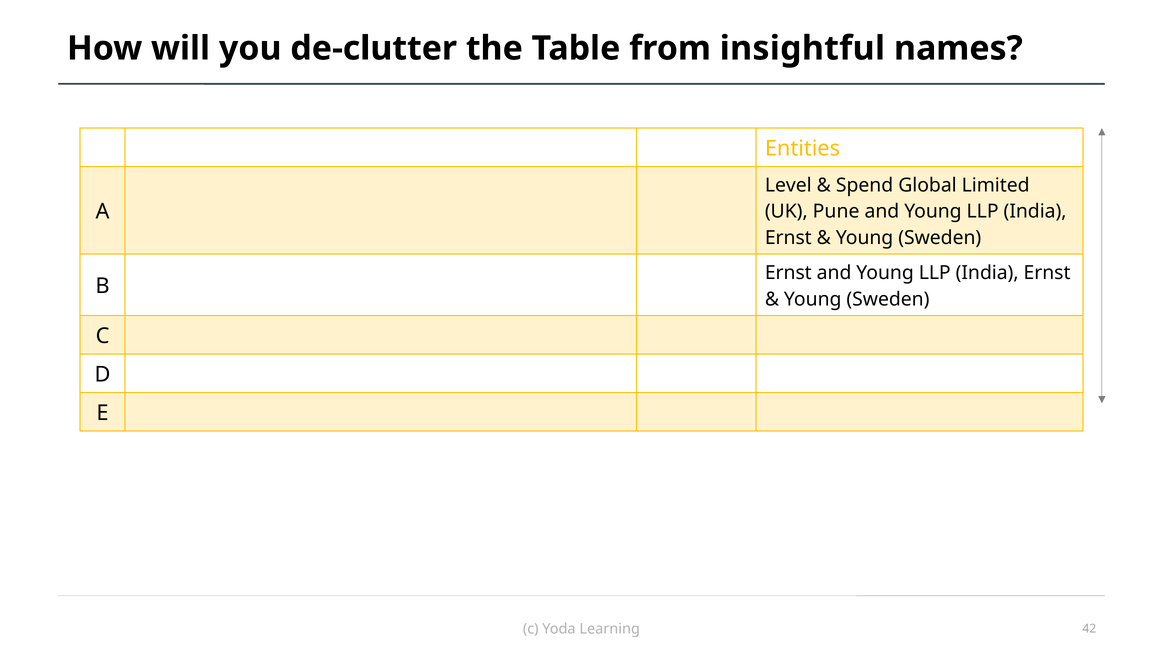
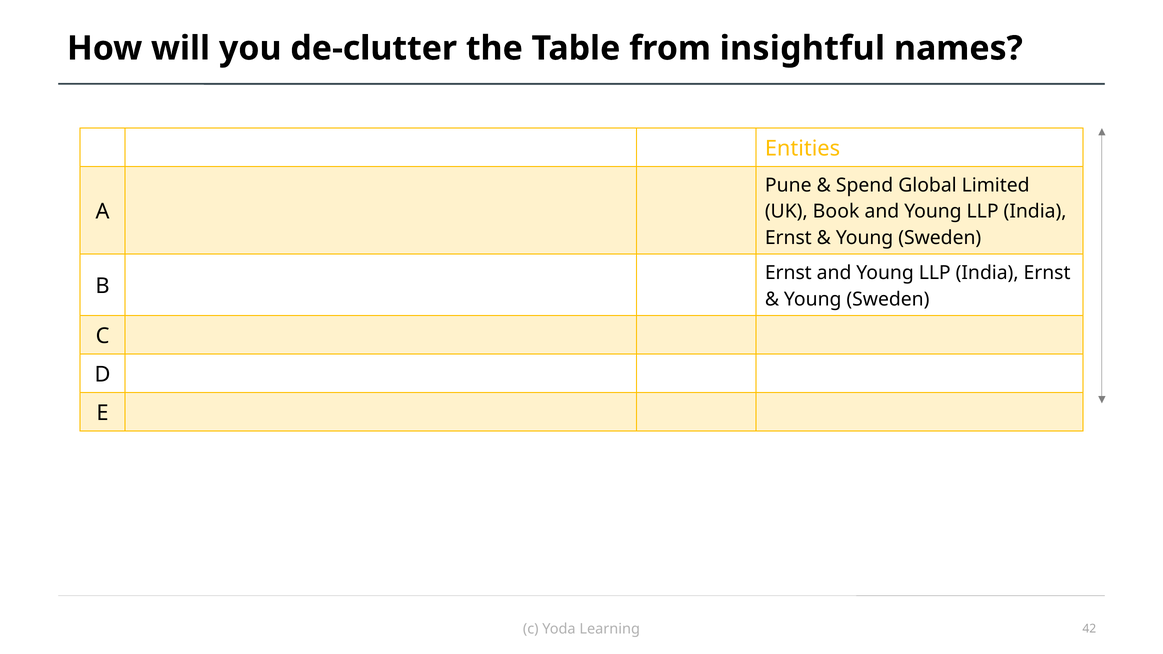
Level: Level -> Pune
Pune: Pune -> Book
